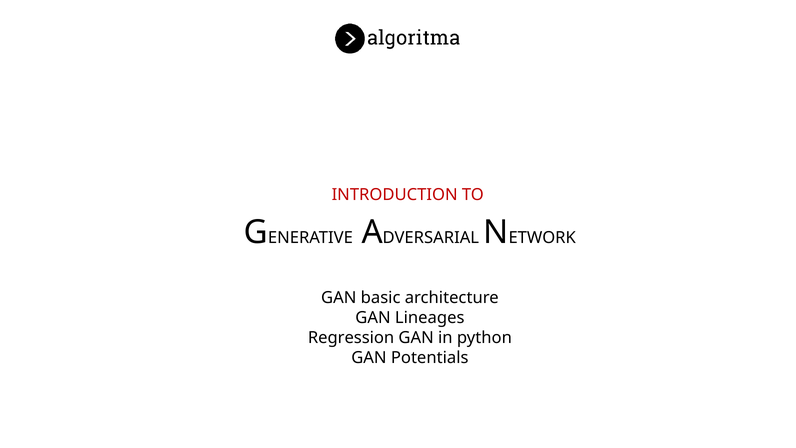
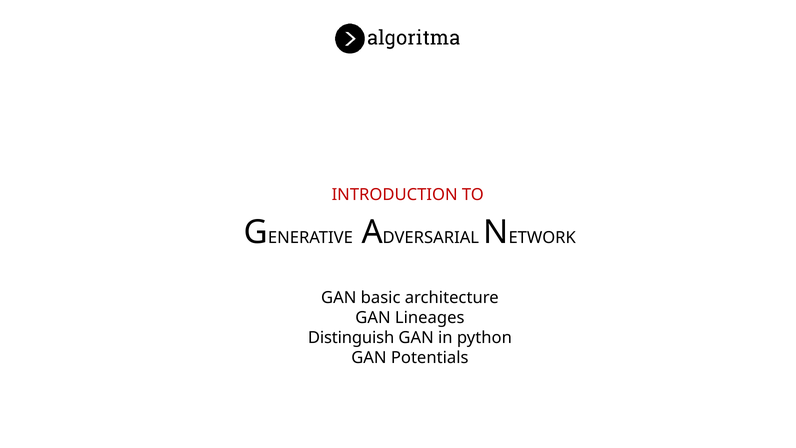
Regression: Regression -> Distinguish
